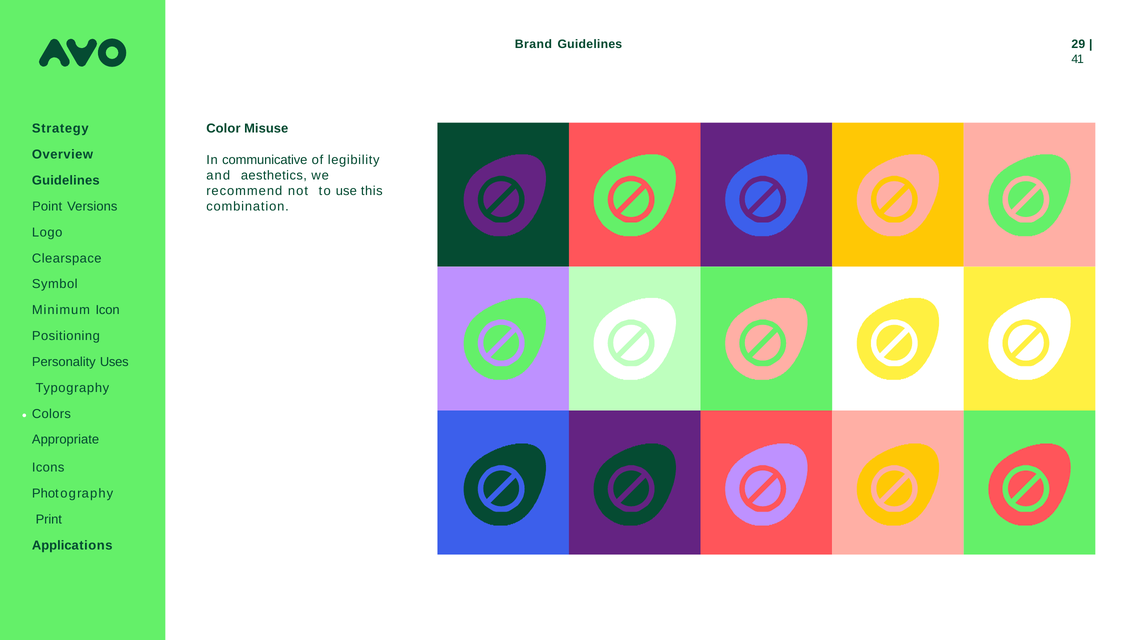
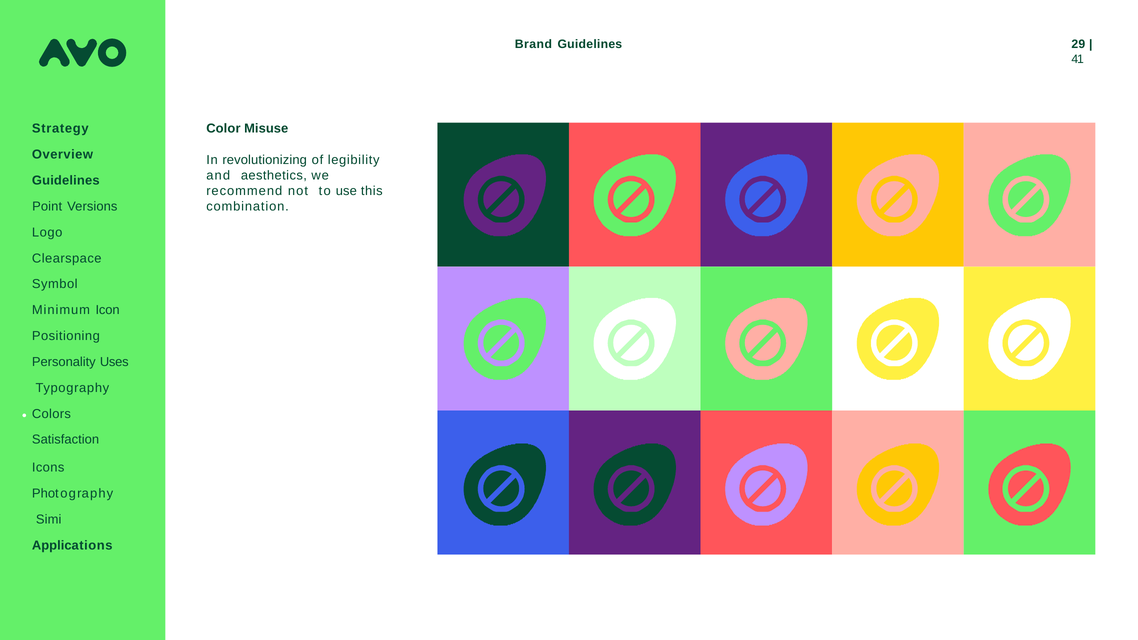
communicative: communicative -> revolutionizing
Appropriate: Appropriate -> Satisfaction
Print: Print -> Simi
